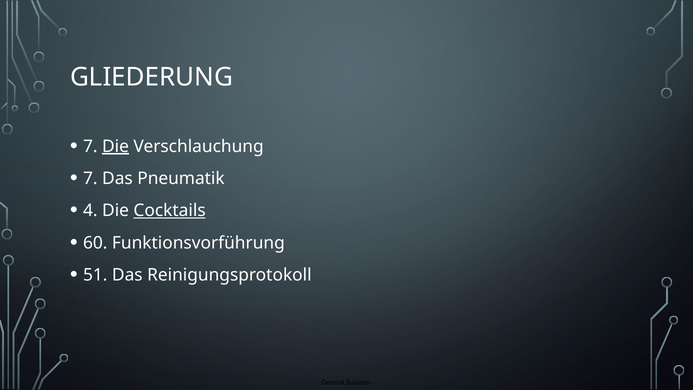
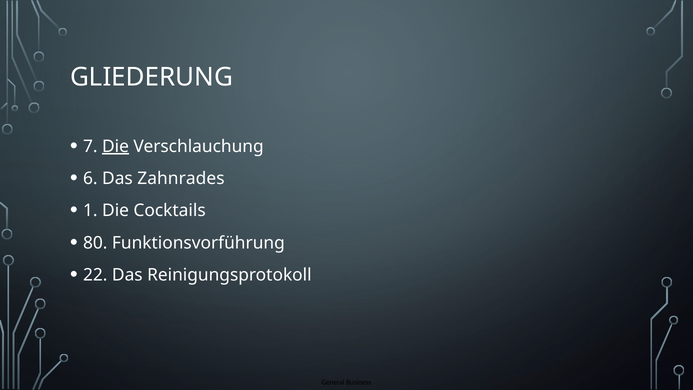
7 at (90, 178): 7 -> 6
Pneumatik: Pneumatik -> Zahnrades
4: 4 -> 1
Cocktails underline: present -> none
60: 60 -> 80
51: 51 -> 22
